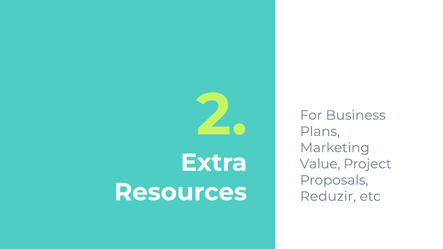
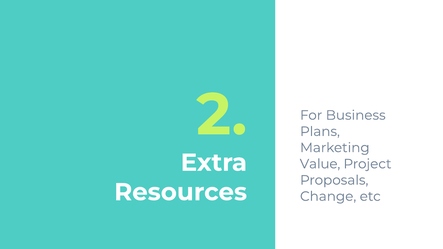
Reduzir: Reduzir -> Change
